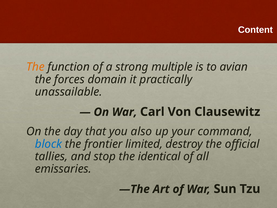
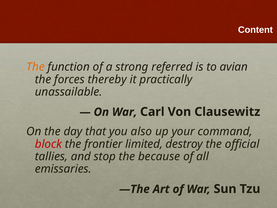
multiple: multiple -> referred
domain: domain -> thereby
block colour: blue -> red
identical: identical -> because
